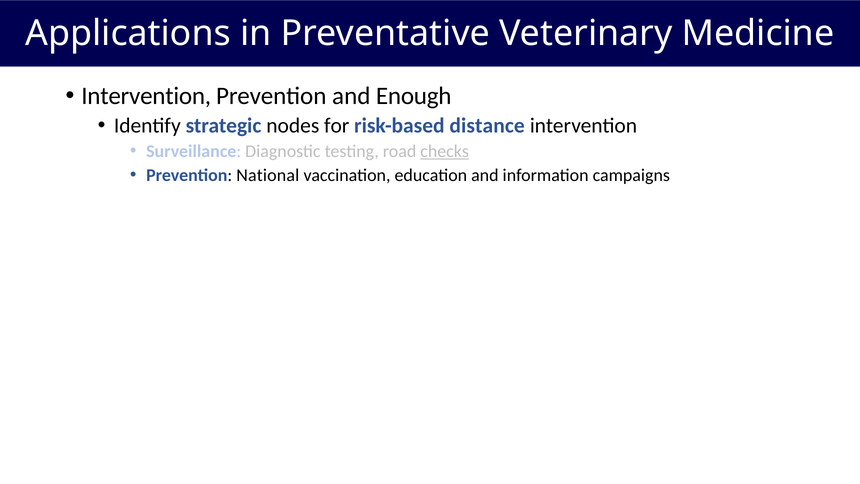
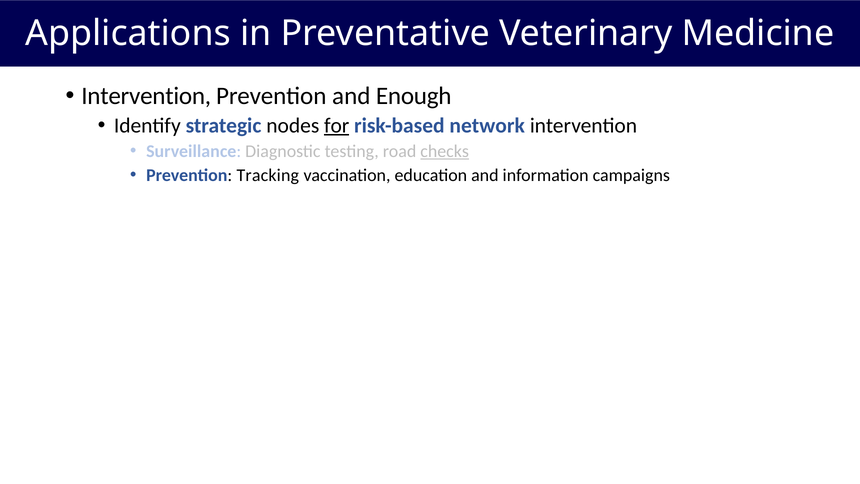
for underline: none -> present
distance: distance -> network
National: National -> Tracking
